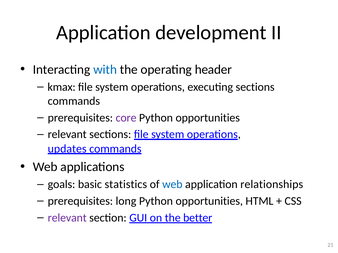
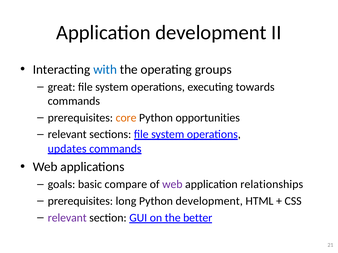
header: header -> groups
kmax: kmax -> great
executing sections: sections -> towards
core colour: purple -> orange
statistics: statistics -> compare
web at (172, 185) colour: blue -> purple
opportunities at (209, 201): opportunities -> development
